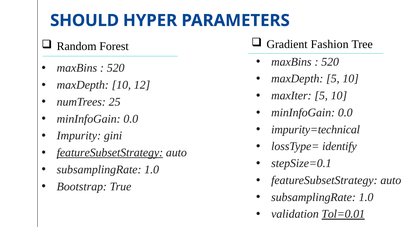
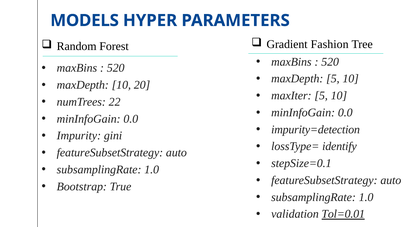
SHOULD: SHOULD -> MODELS
12: 12 -> 20
25: 25 -> 22
impurity=technical: impurity=technical -> impurity=detection
featureSubsetStrategy at (110, 152) underline: present -> none
